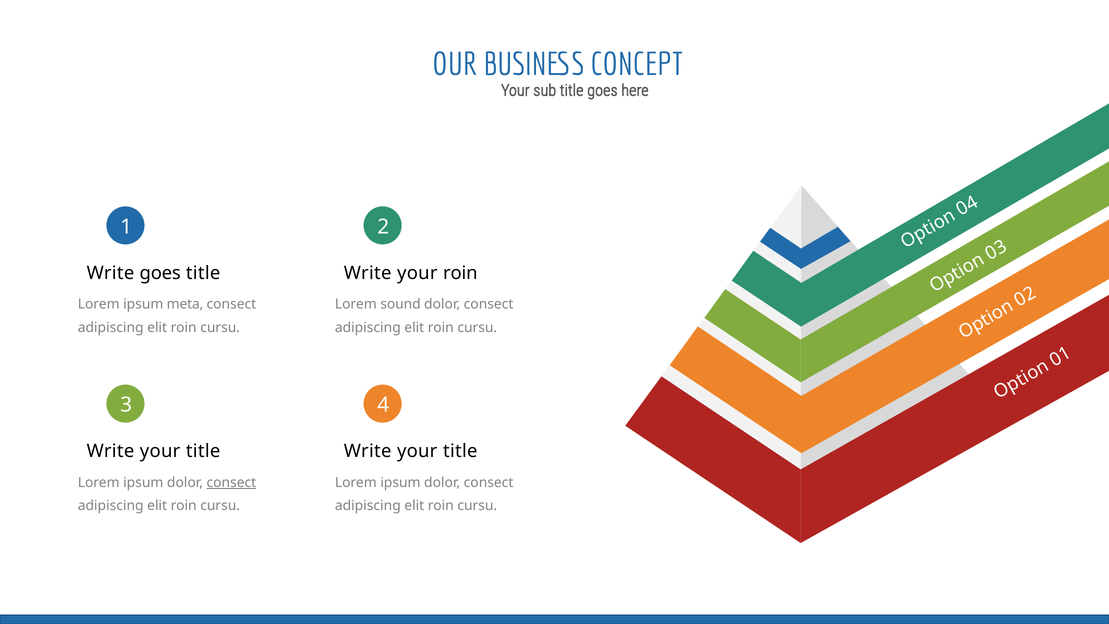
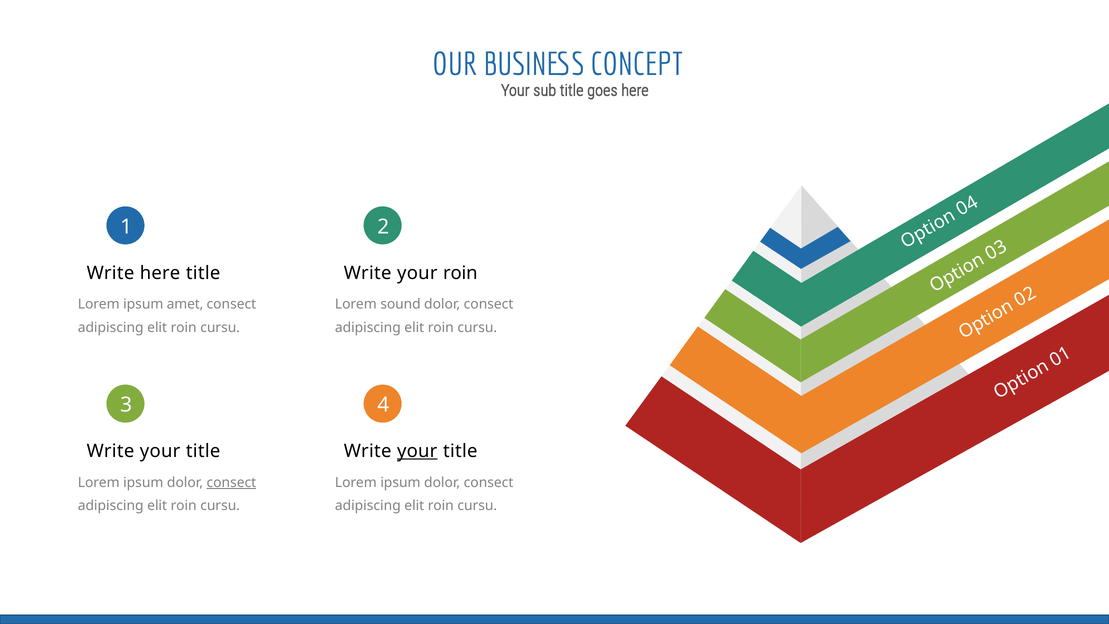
Write goes: goes -> here
meta: meta -> amet
your at (417, 451) underline: none -> present
